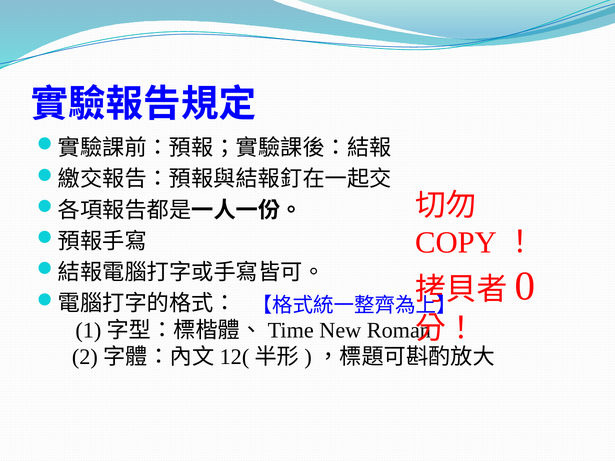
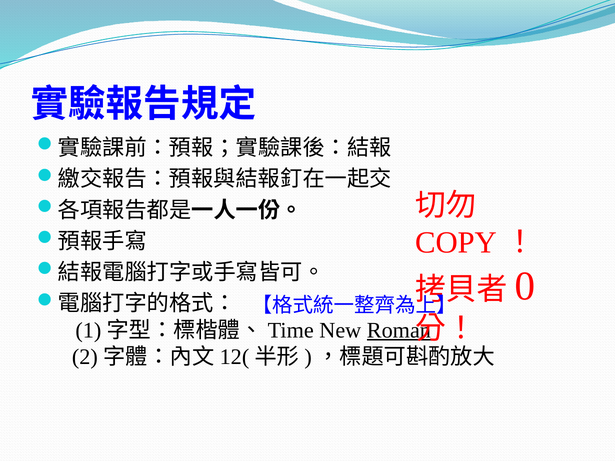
Roman underline: none -> present
